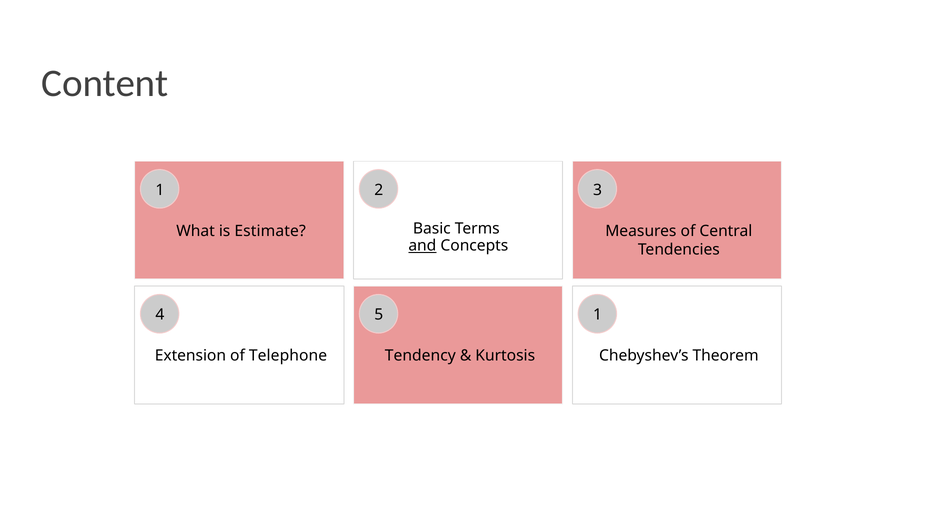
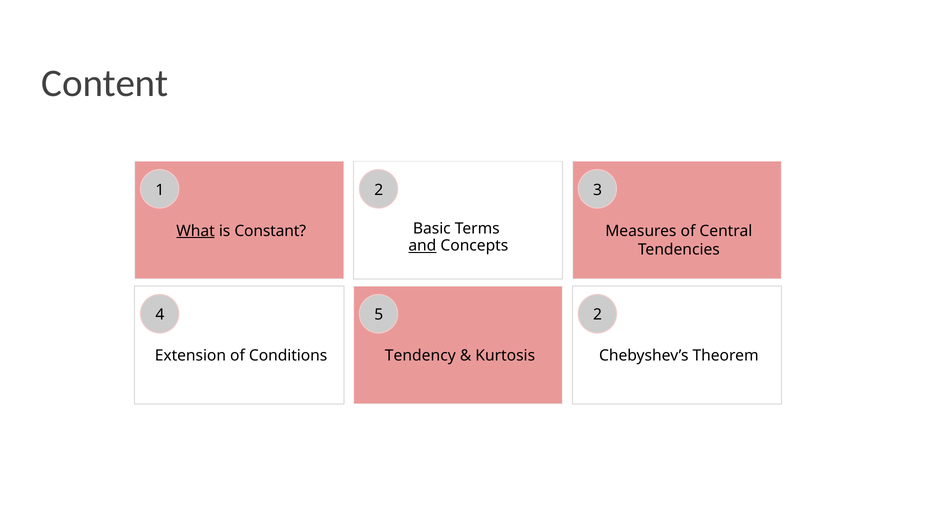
What underline: none -> present
Estimate: Estimate -> Constant
4 1: 1 -> 2
Telephone: Telephone -> Conditions
